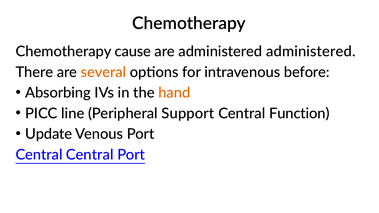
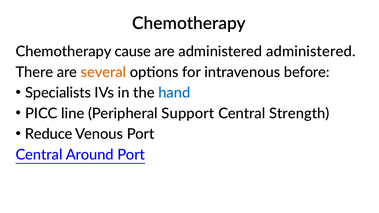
Absorbing: Absorbing -> Specialists
hand colour: orange -> blue
Function: Function -> Strength
Update: Update -> Reduce
Central Central: Central -> Around
